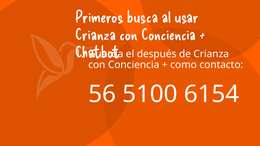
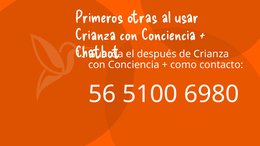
busca: busca -> otras
6154: 6154 -> 6980
